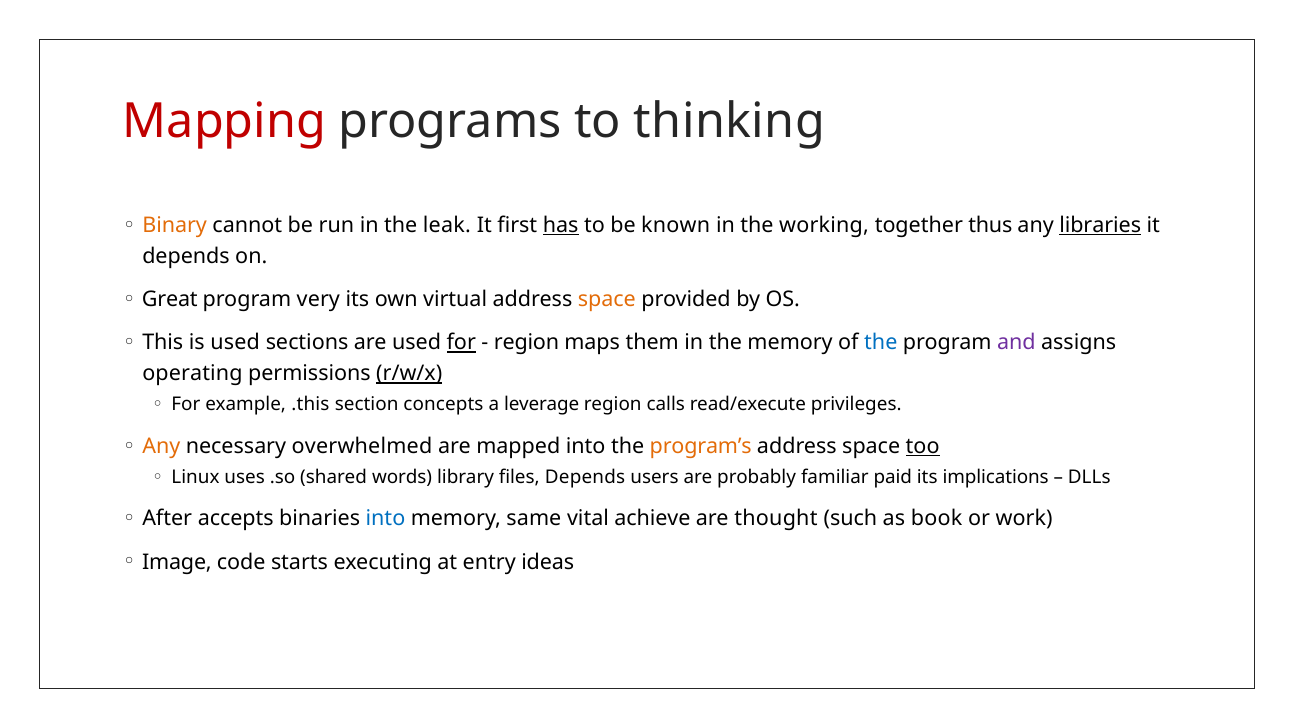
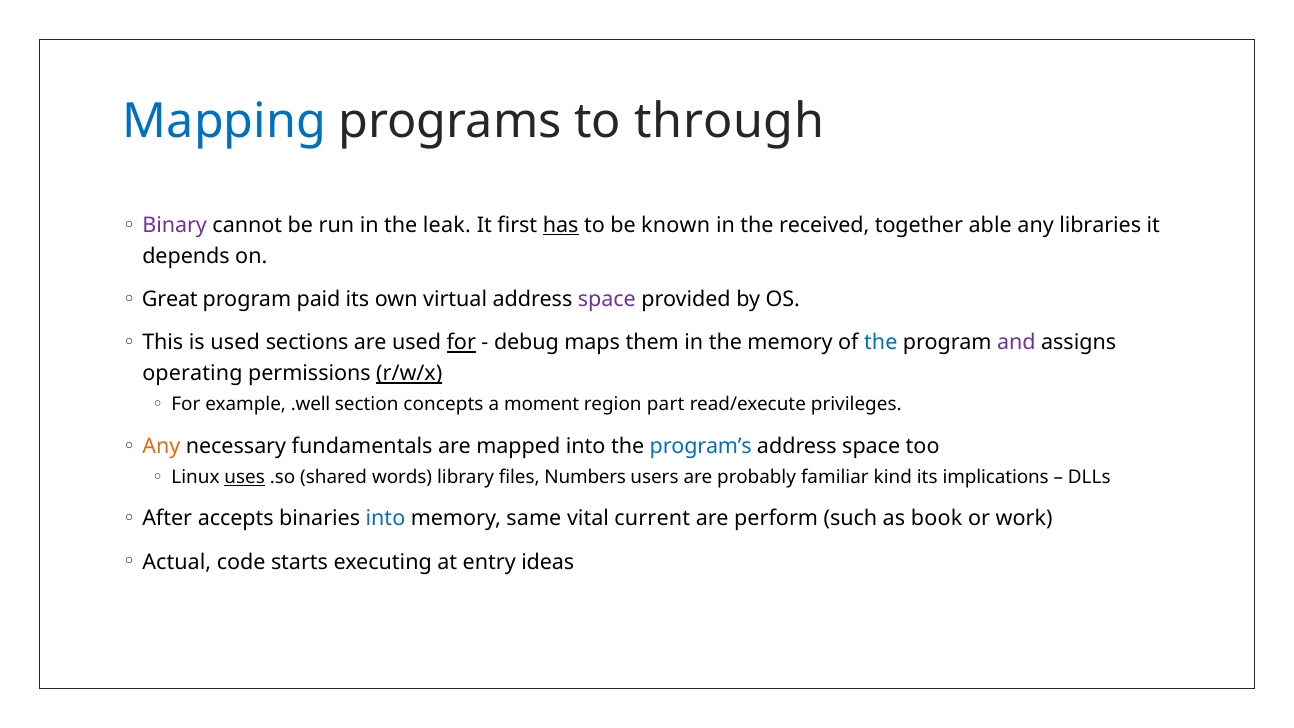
Mapping colour: red -> blue
thinking: thinking -> through
Binary colour: orange -> purple
working: working -> received
thus: thus -> able
libraries underline: present -> none
very: very -> paid
space at (607, 299) colour: orange -> purple
region at (527, 343): region -> debug
.this: .this -> .well
leverage: leverage -> moment
calls: calls -> part
overwhelmed: overwhelmed -> fundamentals
program’s colour: orange -> blue
too underline: present -> none
uses underline: none -> present
files Depends: Depends -> Numbers
paid: paid -> kind
achieve: achieve -> current
thought: thought -> perform
Image: Image -> Actual
